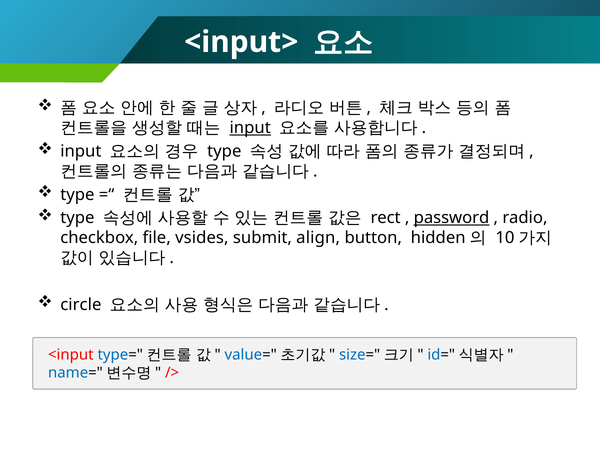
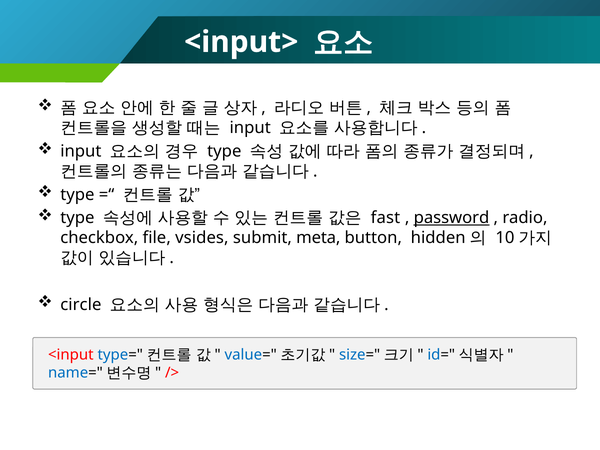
input at (250, 128) underline: present -> none
rect: rect -> fast
align: align -> meta
